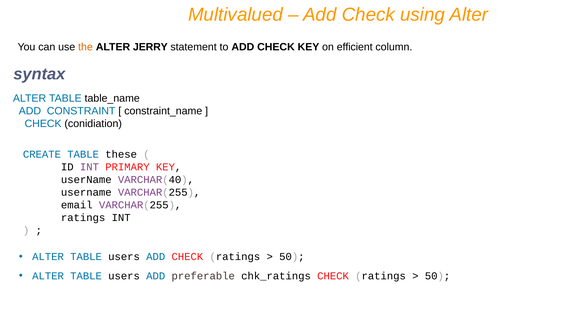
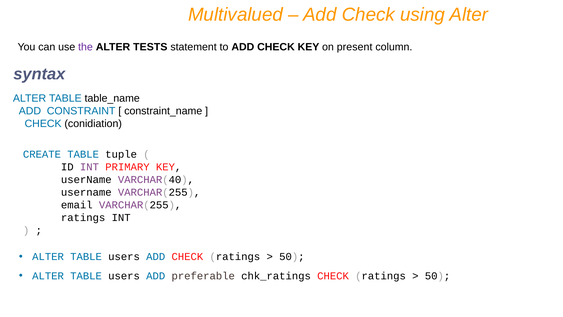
the colour: orange -> purple
JERRY: JERRY -> TESTS
efficient: efficient -> present
these: these -> tuple
